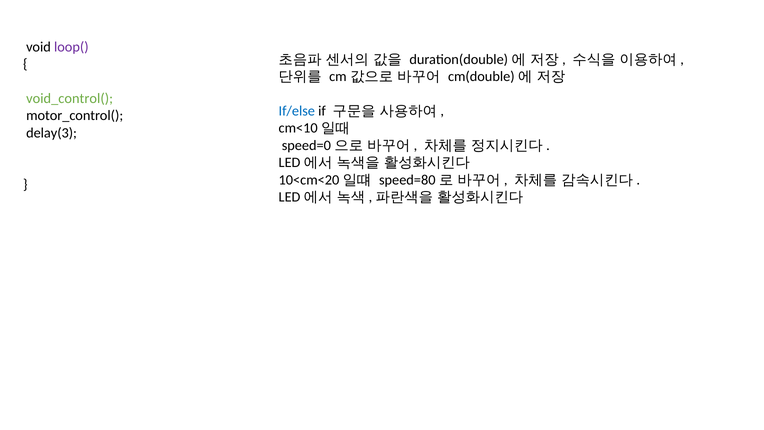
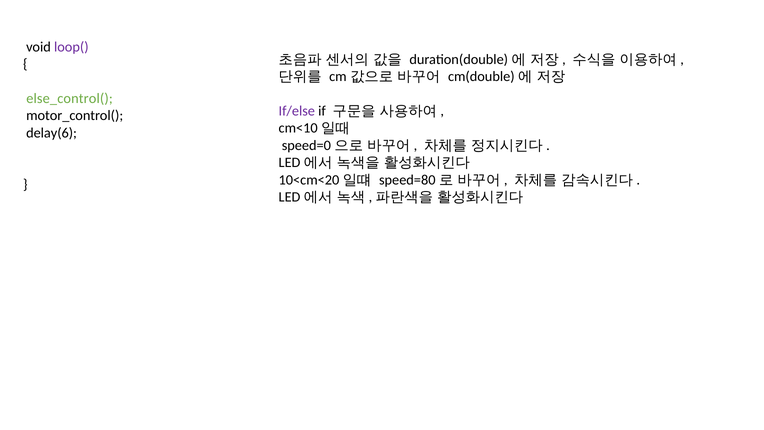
void_control(: void_control( -> else_control(
If/else colour: blue -> purple
delay(3: delay(3 -> delay(6
